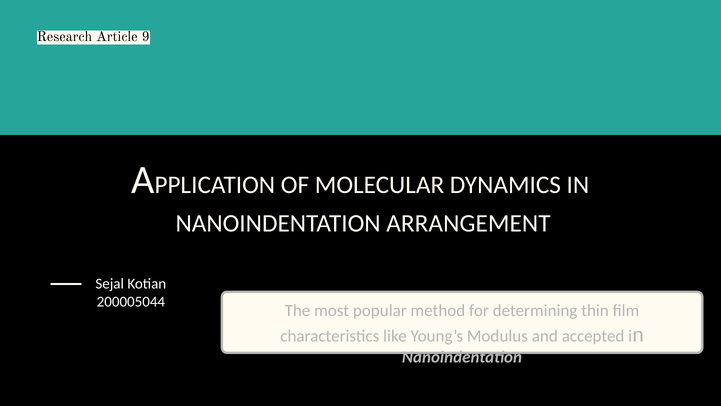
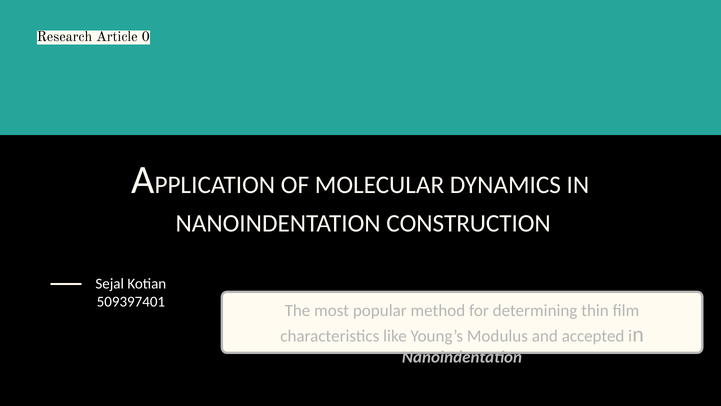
9: 9 -> 0
ARRANGEMENT: ARRANGEMENT -> CONSTRUCTION
200005044: 200005044 -> 509397401
